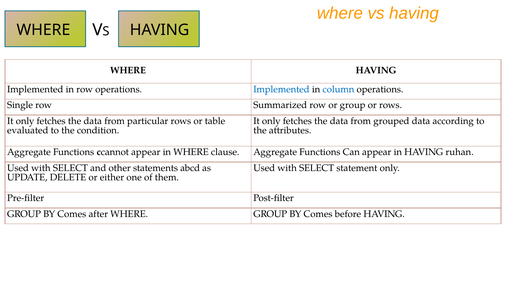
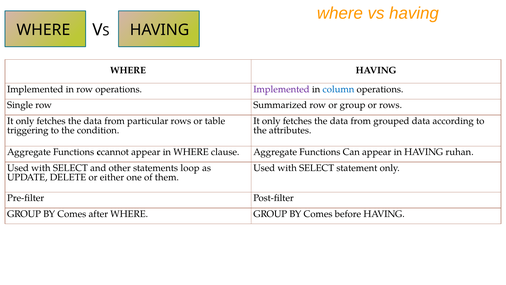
Implemented at (281, 89) colour: blue -> purple
evaluated: evaluated -> triggering
abcd: abcd -> loop
